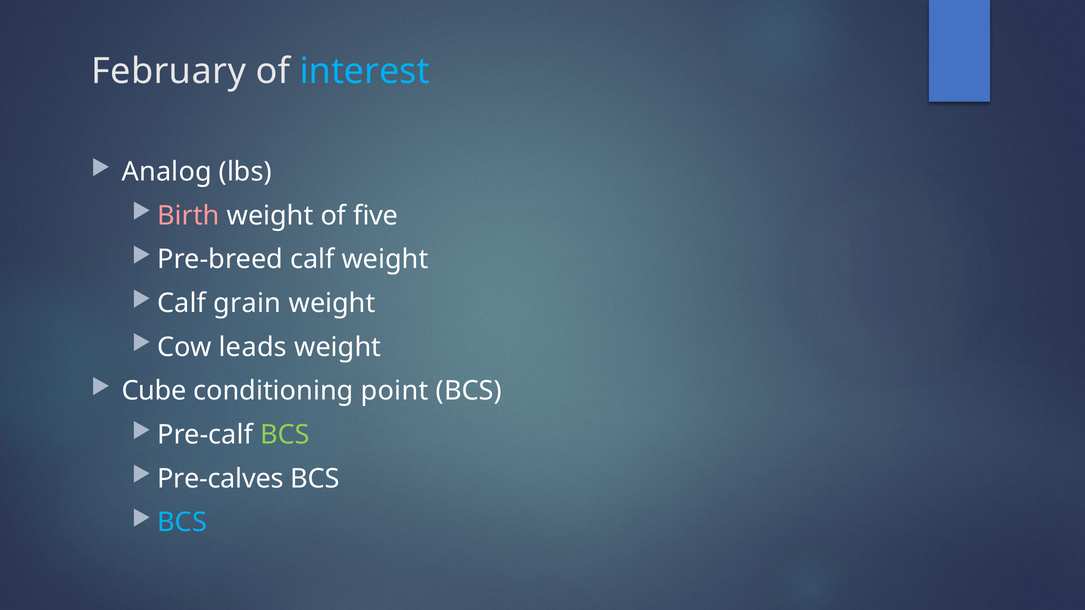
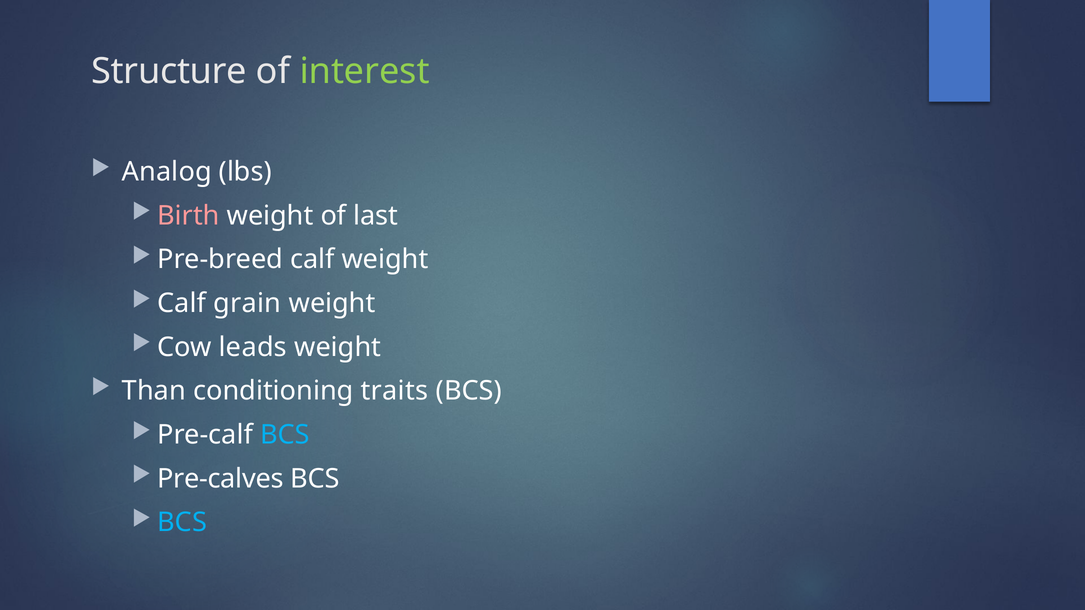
February: February -> Structure
interest colour: light blue -> light green
five: five -> last
Cube: Cube -> Than
point: point -> traits
BCS at (285, 435) colour: light green -> light blue
